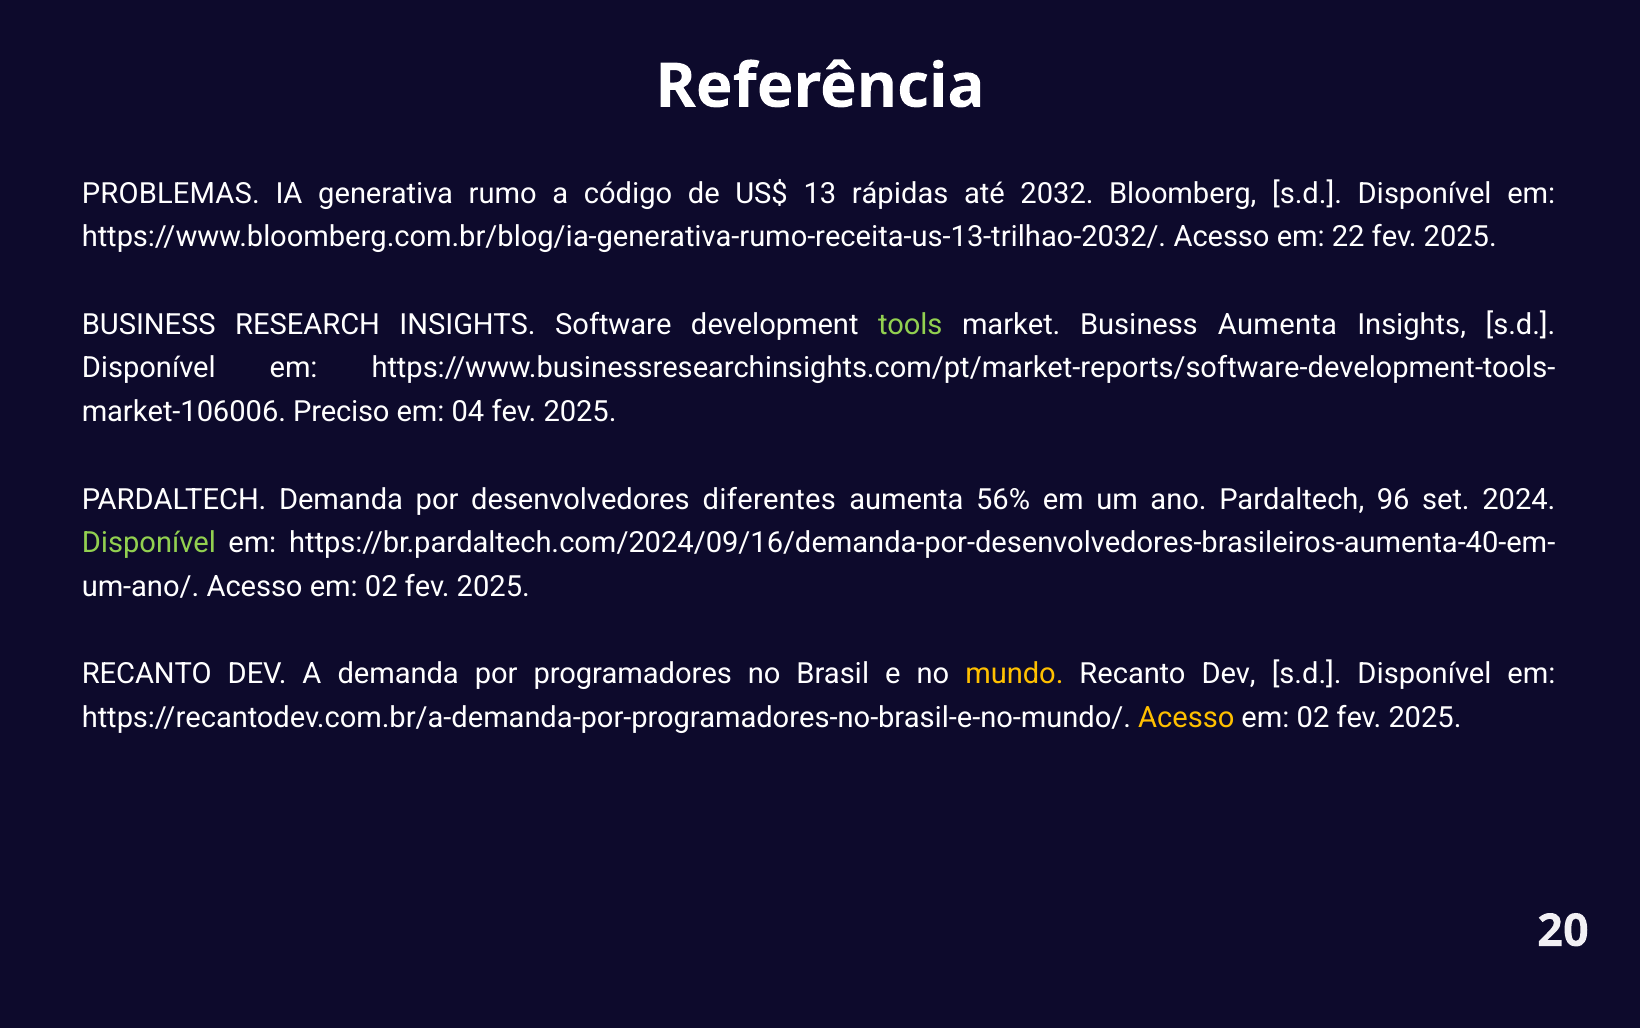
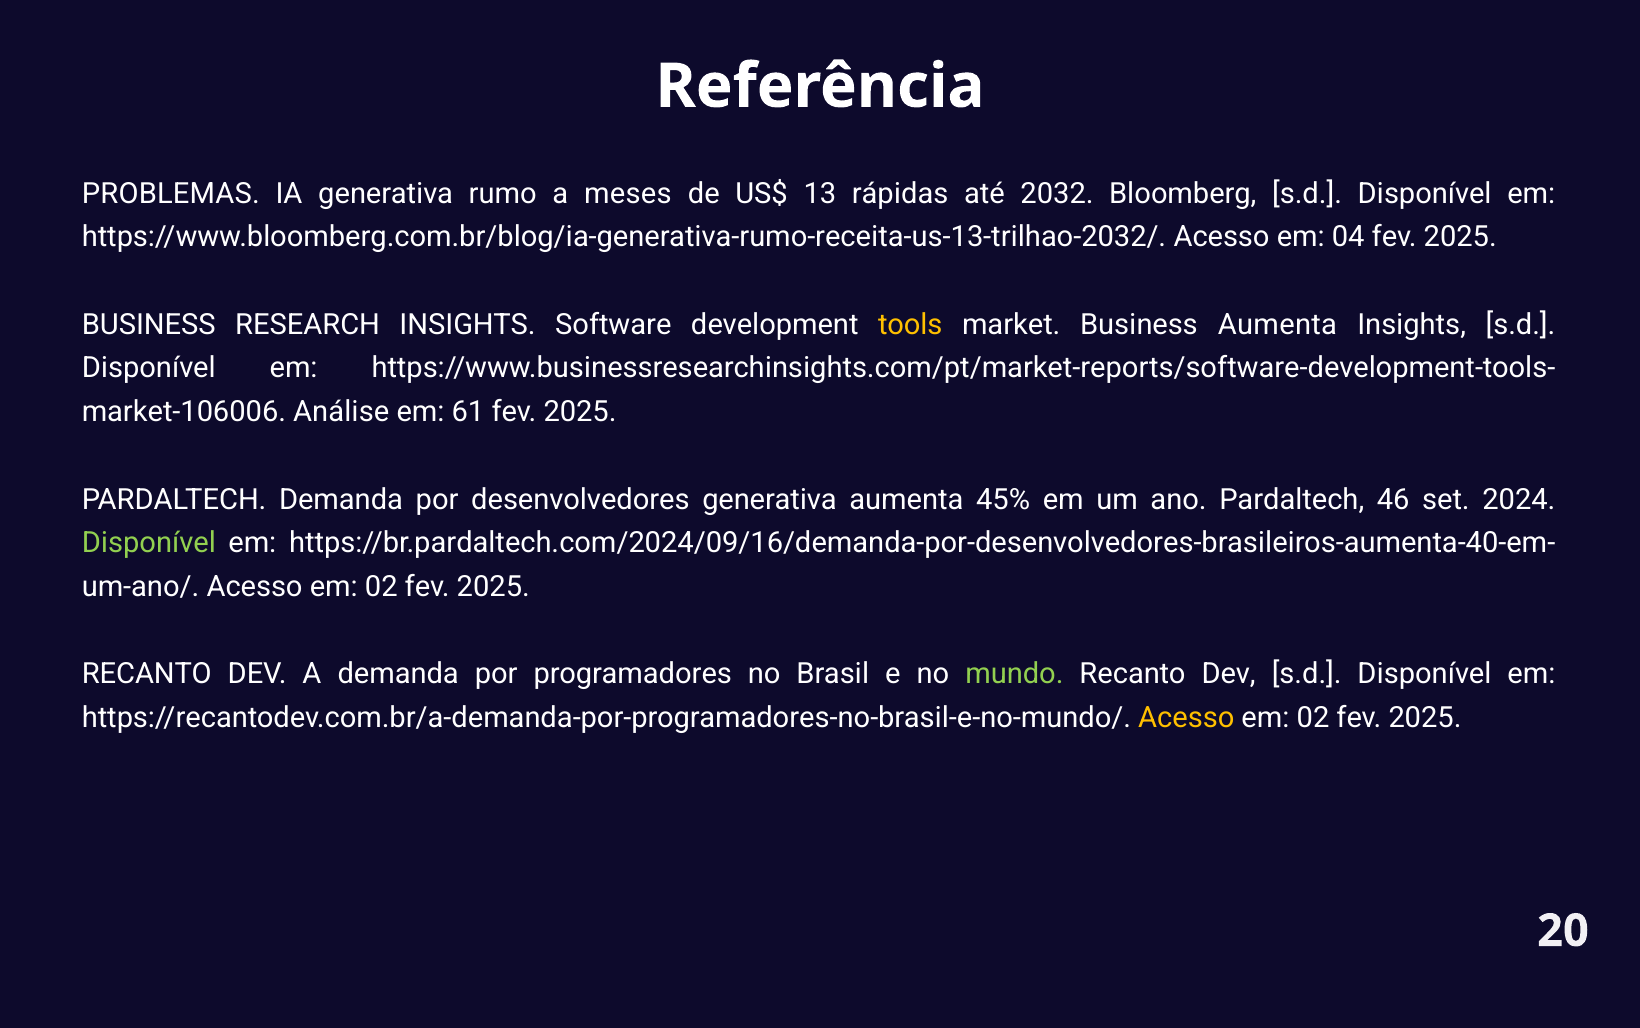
código: código -> meses
22: 22 -> 04
tools colour: light green -> yellow
Preciso: Preciso -> Análise
04: 04 -> 61
desenvolvedores diferentes: diferentes -> generativa
56%: 56% -> 45%
96: 96 -> 46
mundo colour: yellow -> light green
